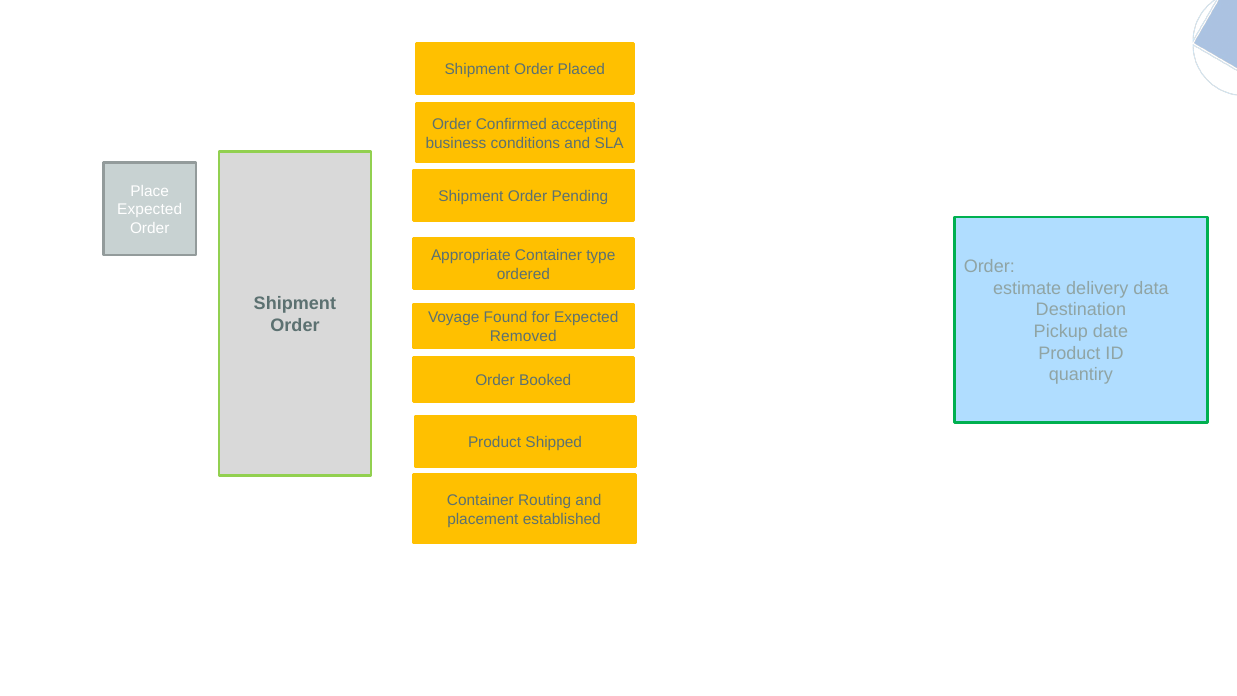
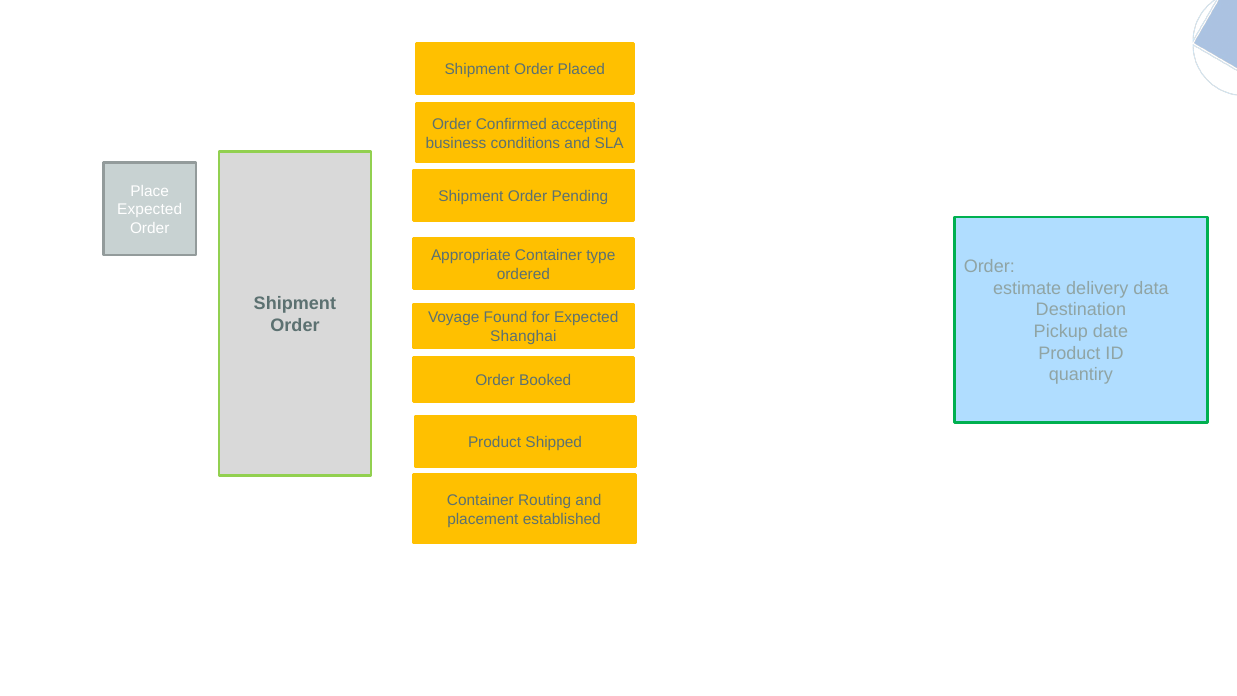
Removed: Removed -> Shanghai
